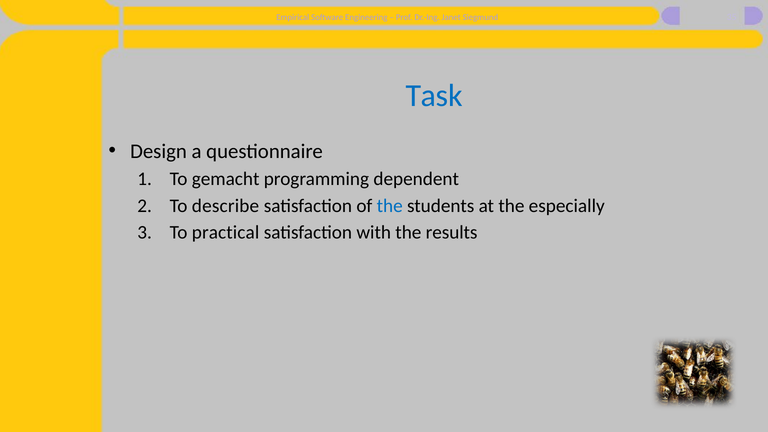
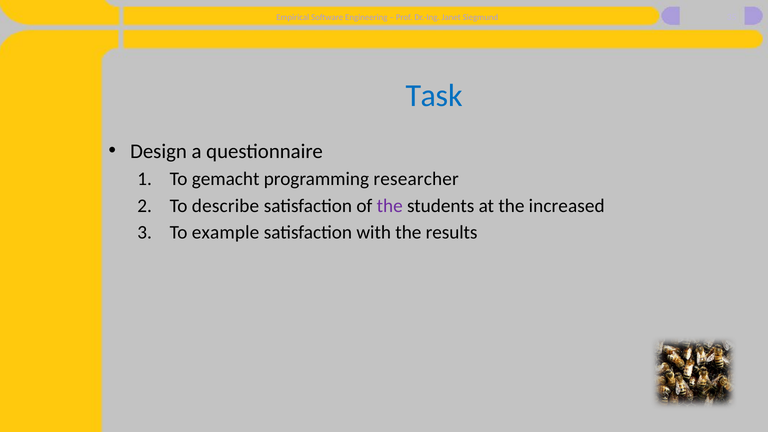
dependent: dependent -> researcher
the at (390, 206) colour: blue -> purple
especially: especially -> increased
practical: practical -> example
